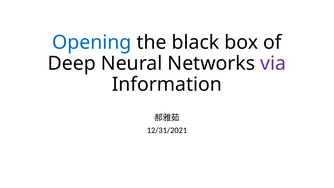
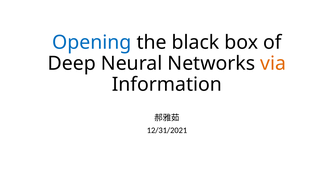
via colour: purple -> orange
